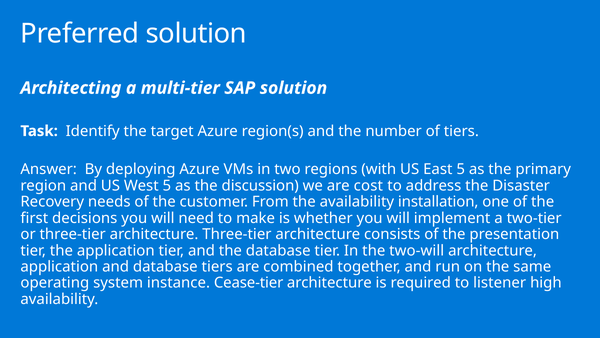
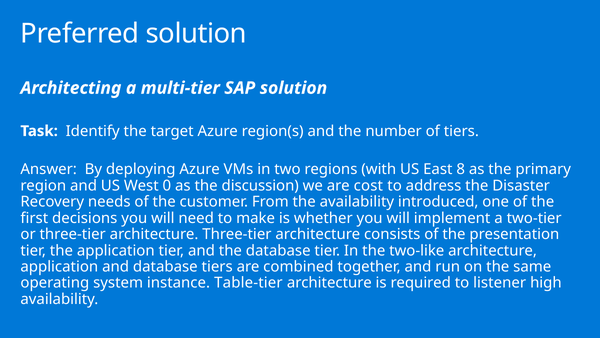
East 5: 5 -> 8
West 5: 5 -> 0
installation: installation -> introduced
two-will: two-will -> two-like
Cease-tier: Cease-tier -> Table-tier
